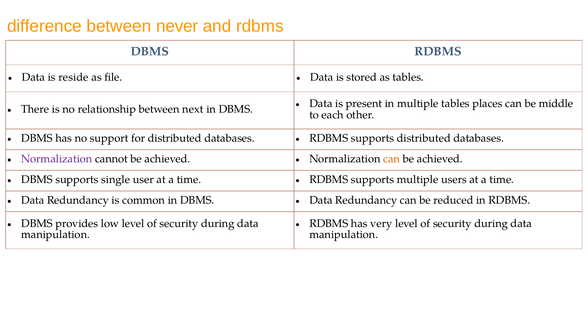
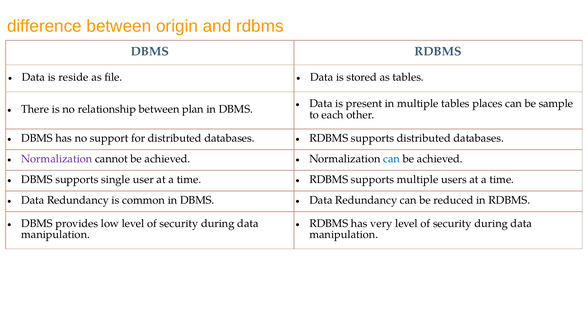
never: never -> origin
middle: middle -> sample
next: next -> plan
can at (392, 159) colour: orange -> blue
